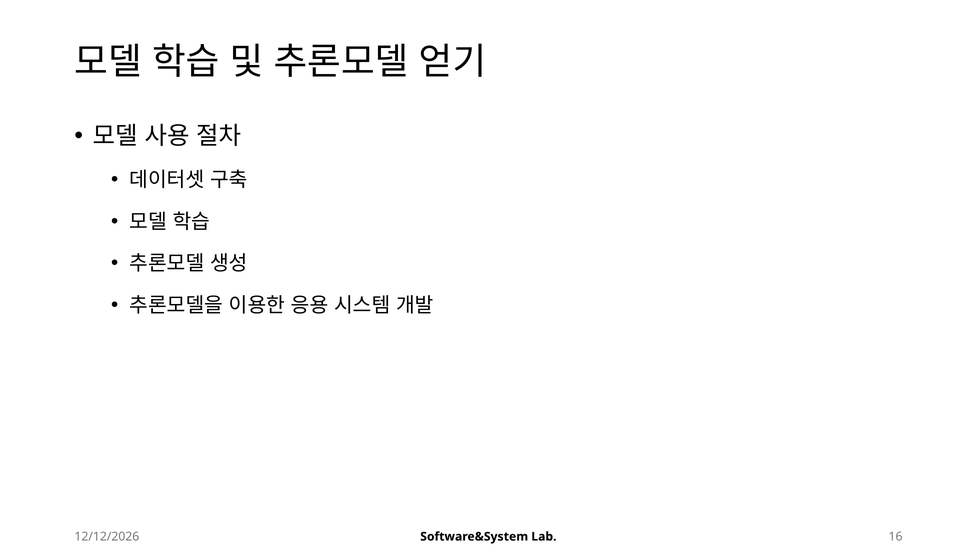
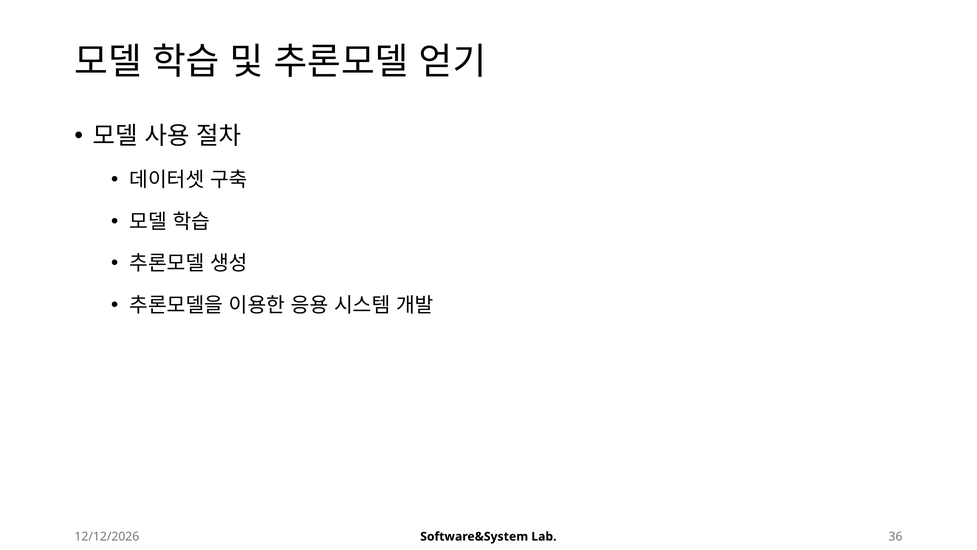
16: 16 -> 36
